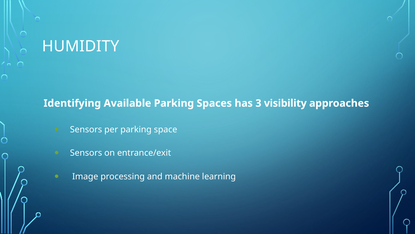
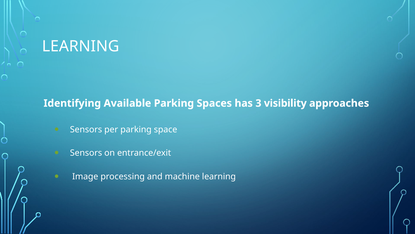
HUMIDITY at (81, 46): HUMIDITY -> LEARNING
